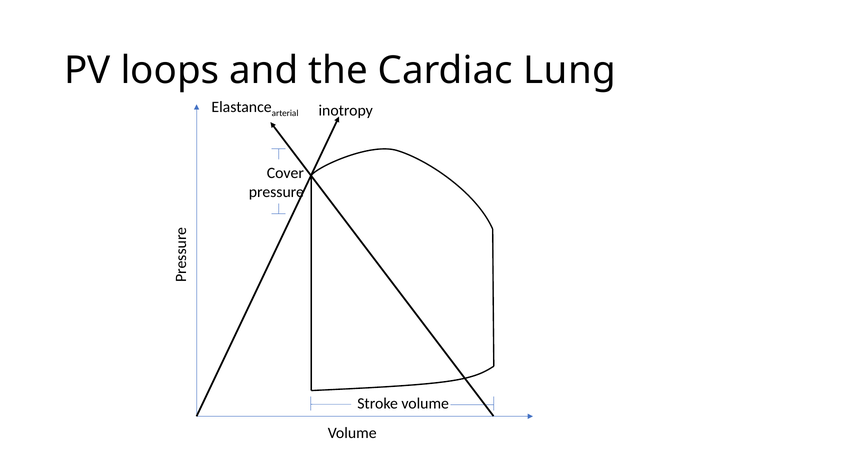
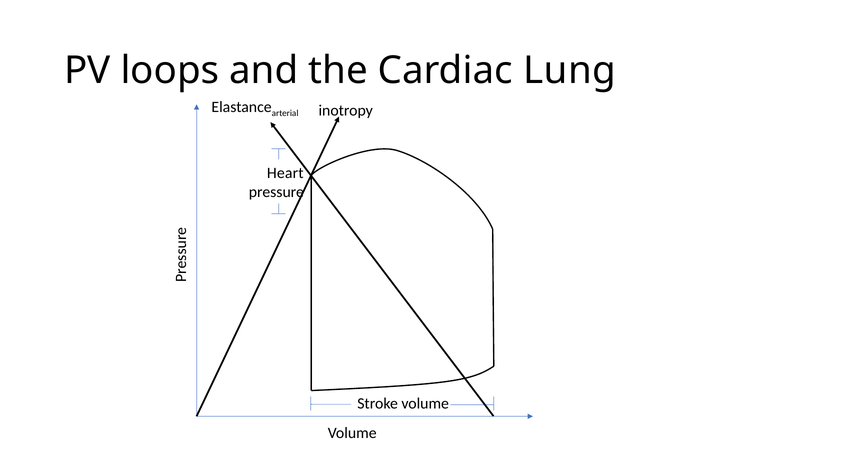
Cover: Cover -> Heart
